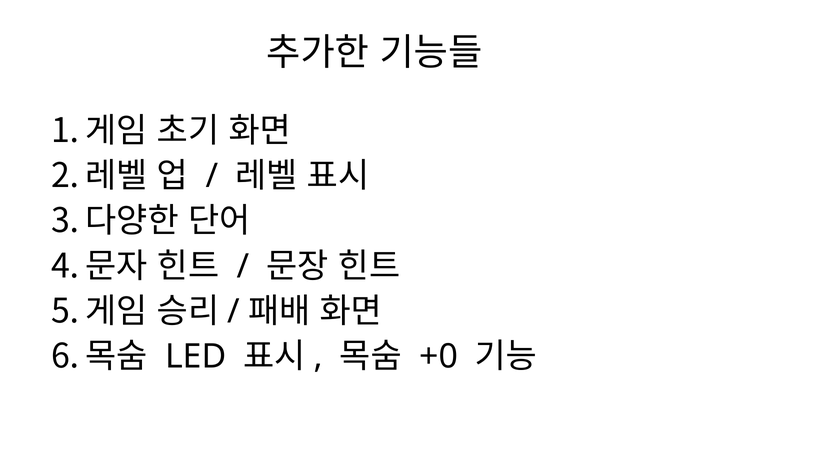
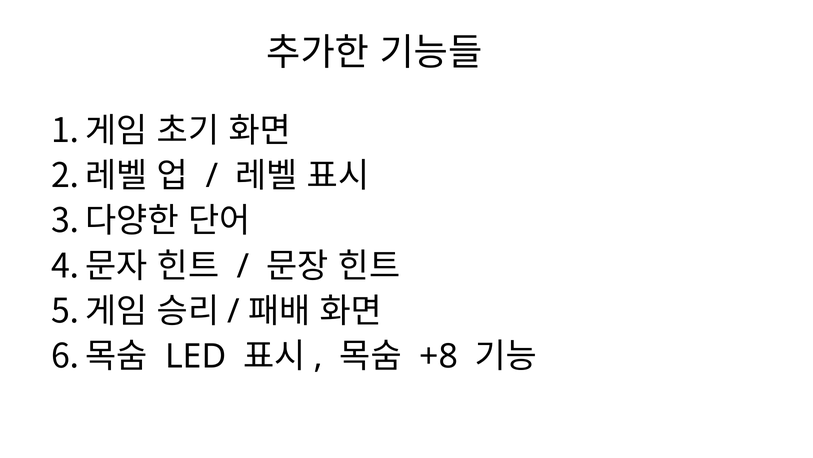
+0: +0 -> +8
